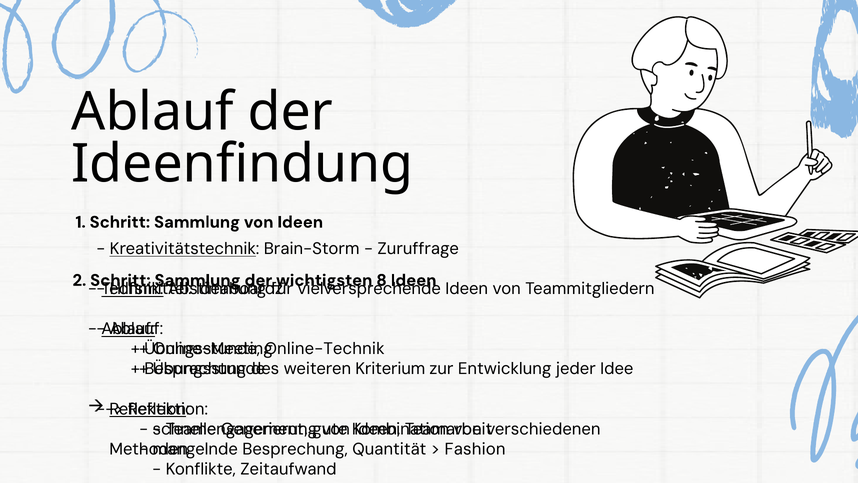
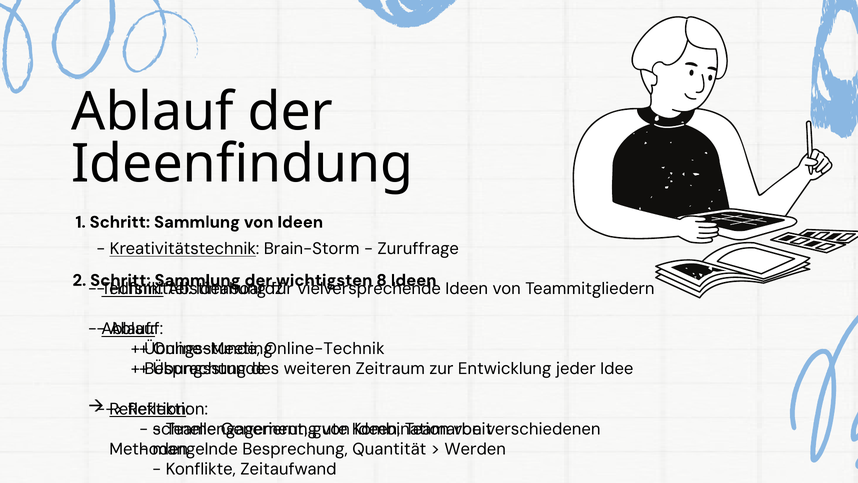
Kriterium: Kriterium -> Zeitraum
Fashion: Fashion -> Werden
